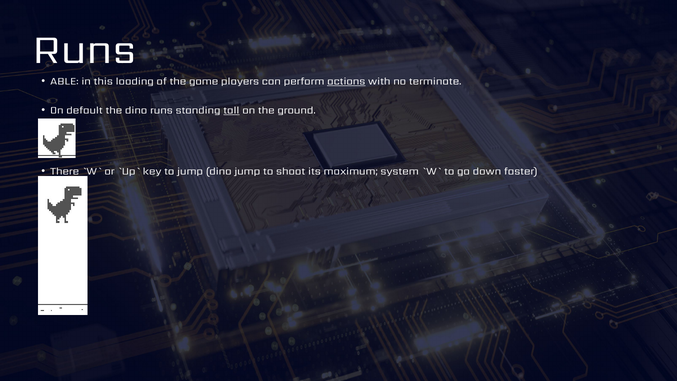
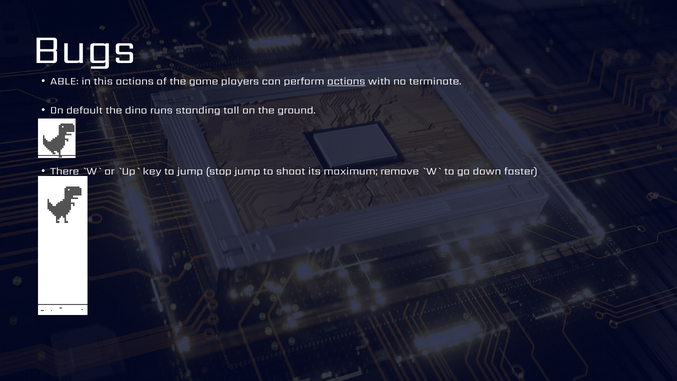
Runs at (85, 50): Runs -> Bugs
this loading: loading -> actions
tall underline: present -> none
jump dino: dino -> stop
system: system -> remove
